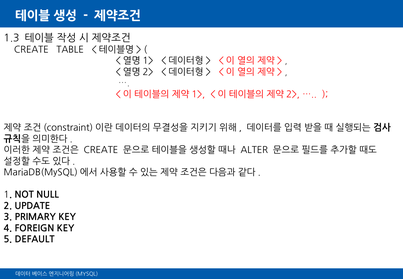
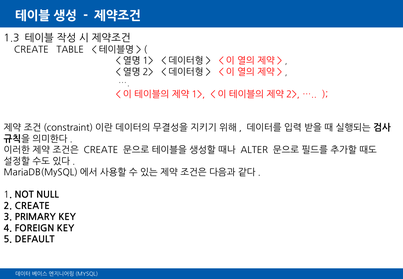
2 UPDATE: UPDATE -> CREATE
